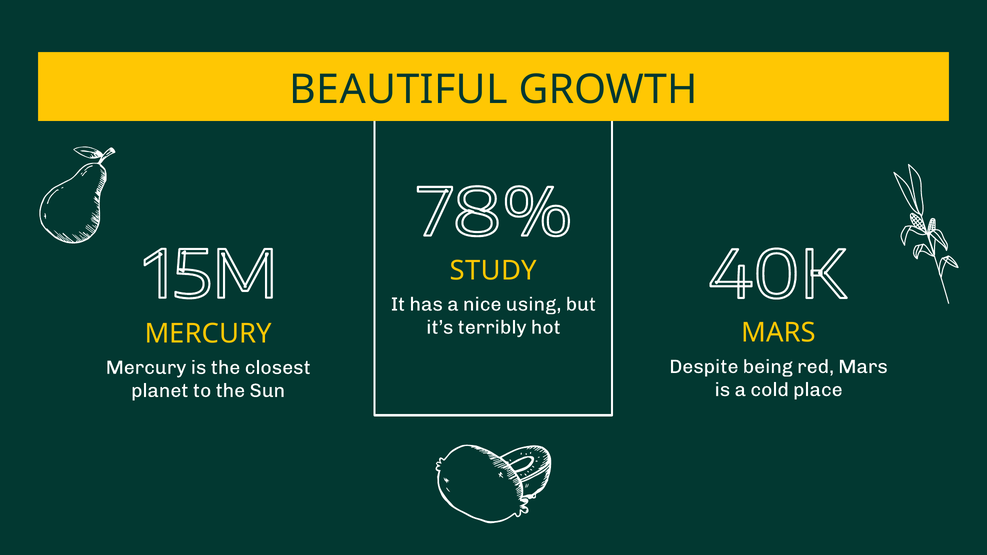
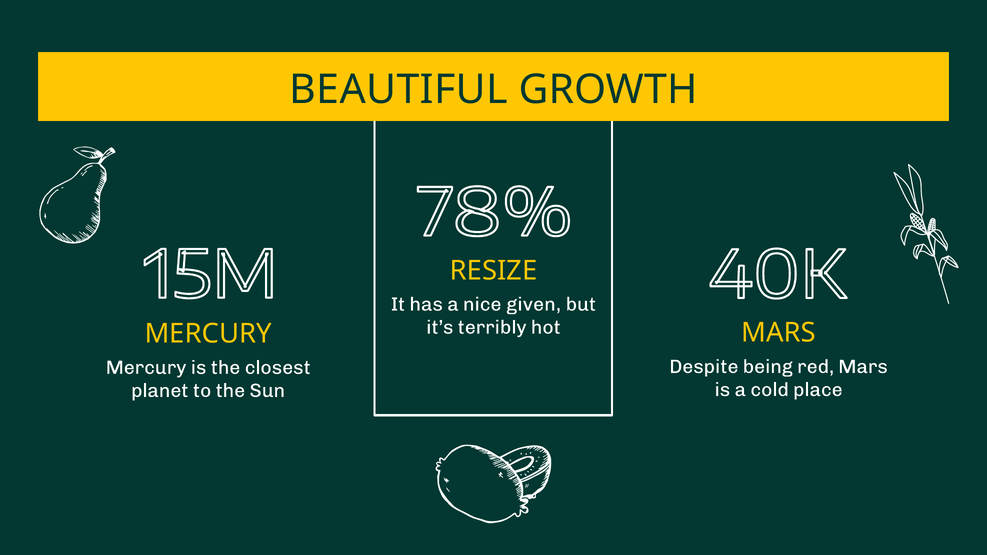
STUDY: STUDY -> RESIZE
using: using -> given
